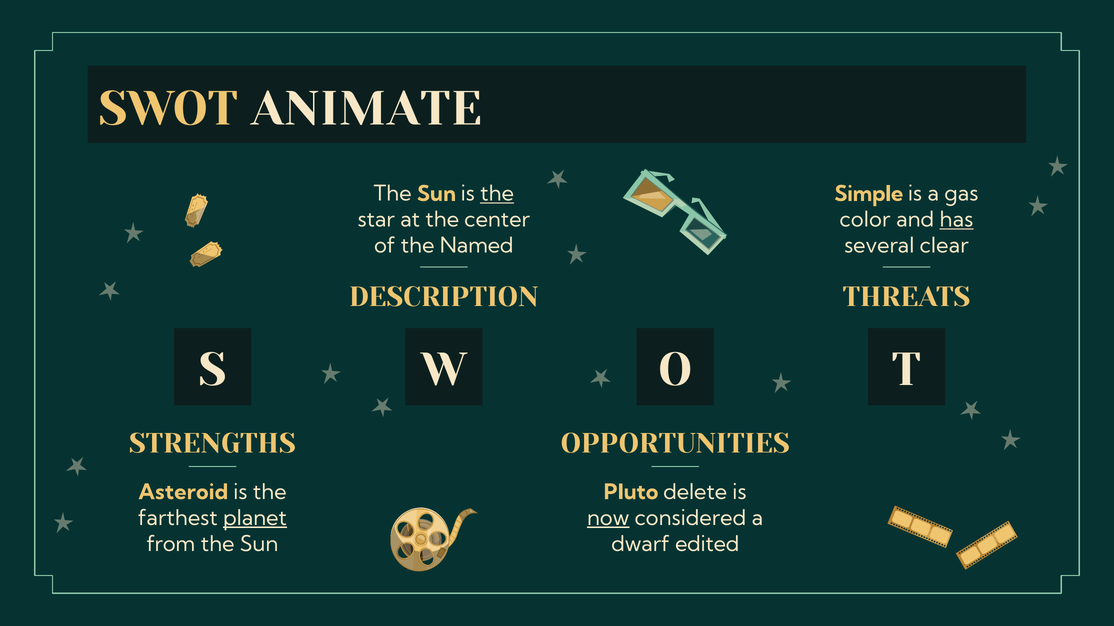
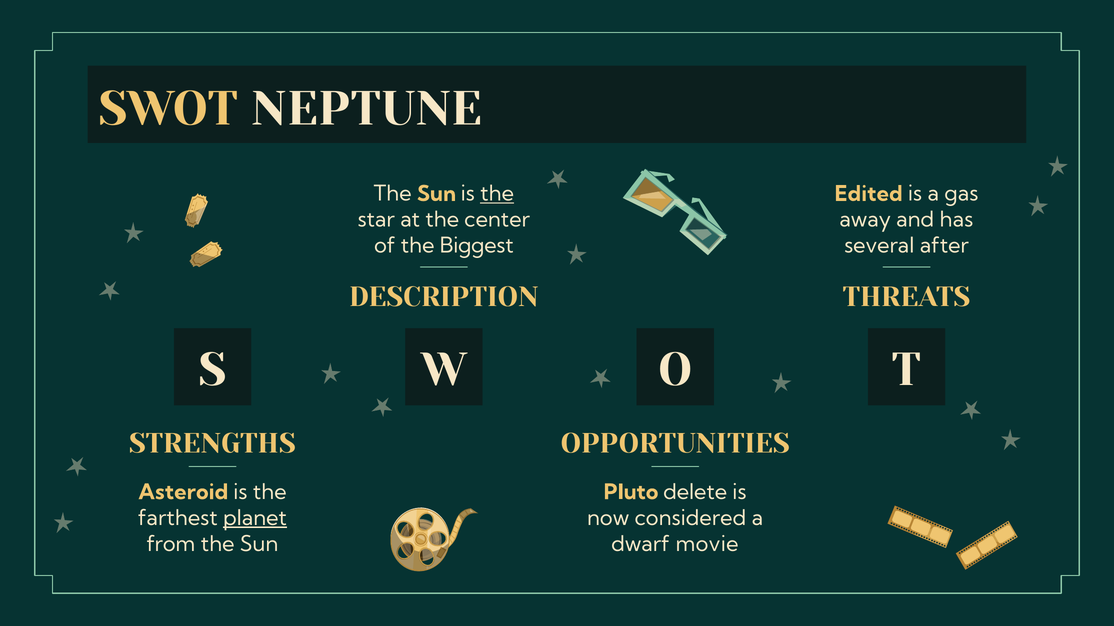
ANIMATE: ANIMATE -> NEPTUNE
Simple: Simple -> Edited
color: color -> away
has underline: present -> none
Named: Named -> Biggest
clear: clear -> after
now underline: present -> none
edited: edited -> movie
